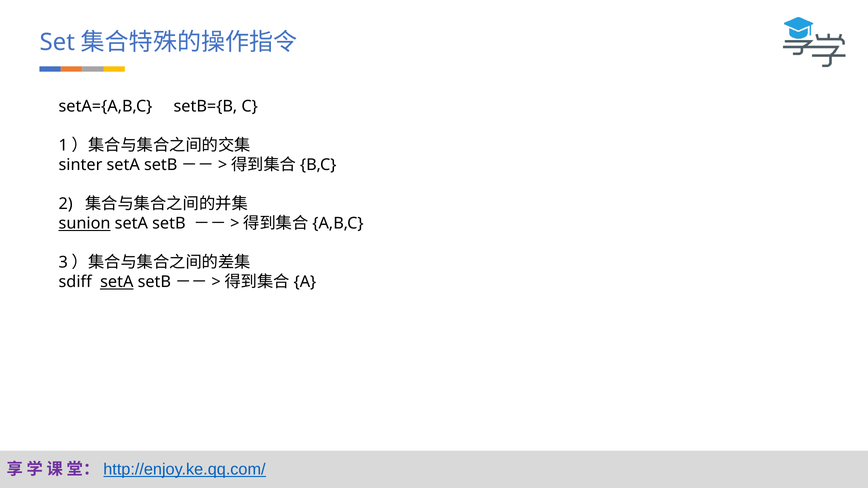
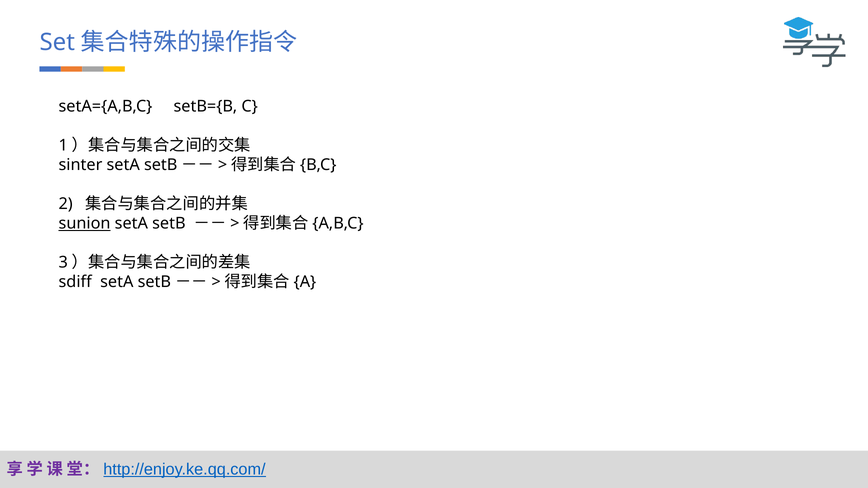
setA at (117, 282) underline: present -> none
